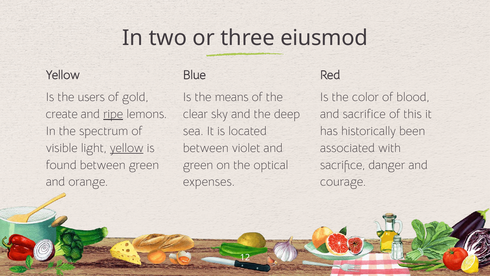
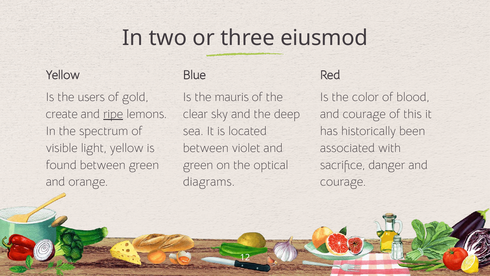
means: means -> mauris
sacrifice at (364, 114): sacrifice -> courage
yellow at (127, 148) underline: present -> none
expenses: expenses -> diagrams
